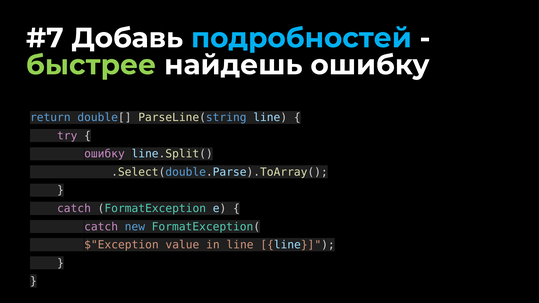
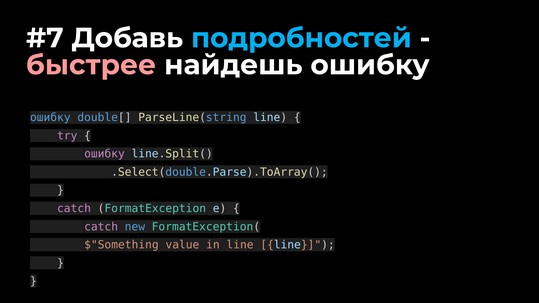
быстрее colour: light green -> pink
return at (50, 118): return -> ошибку
$"Exception: $"Exception -> $"Something
